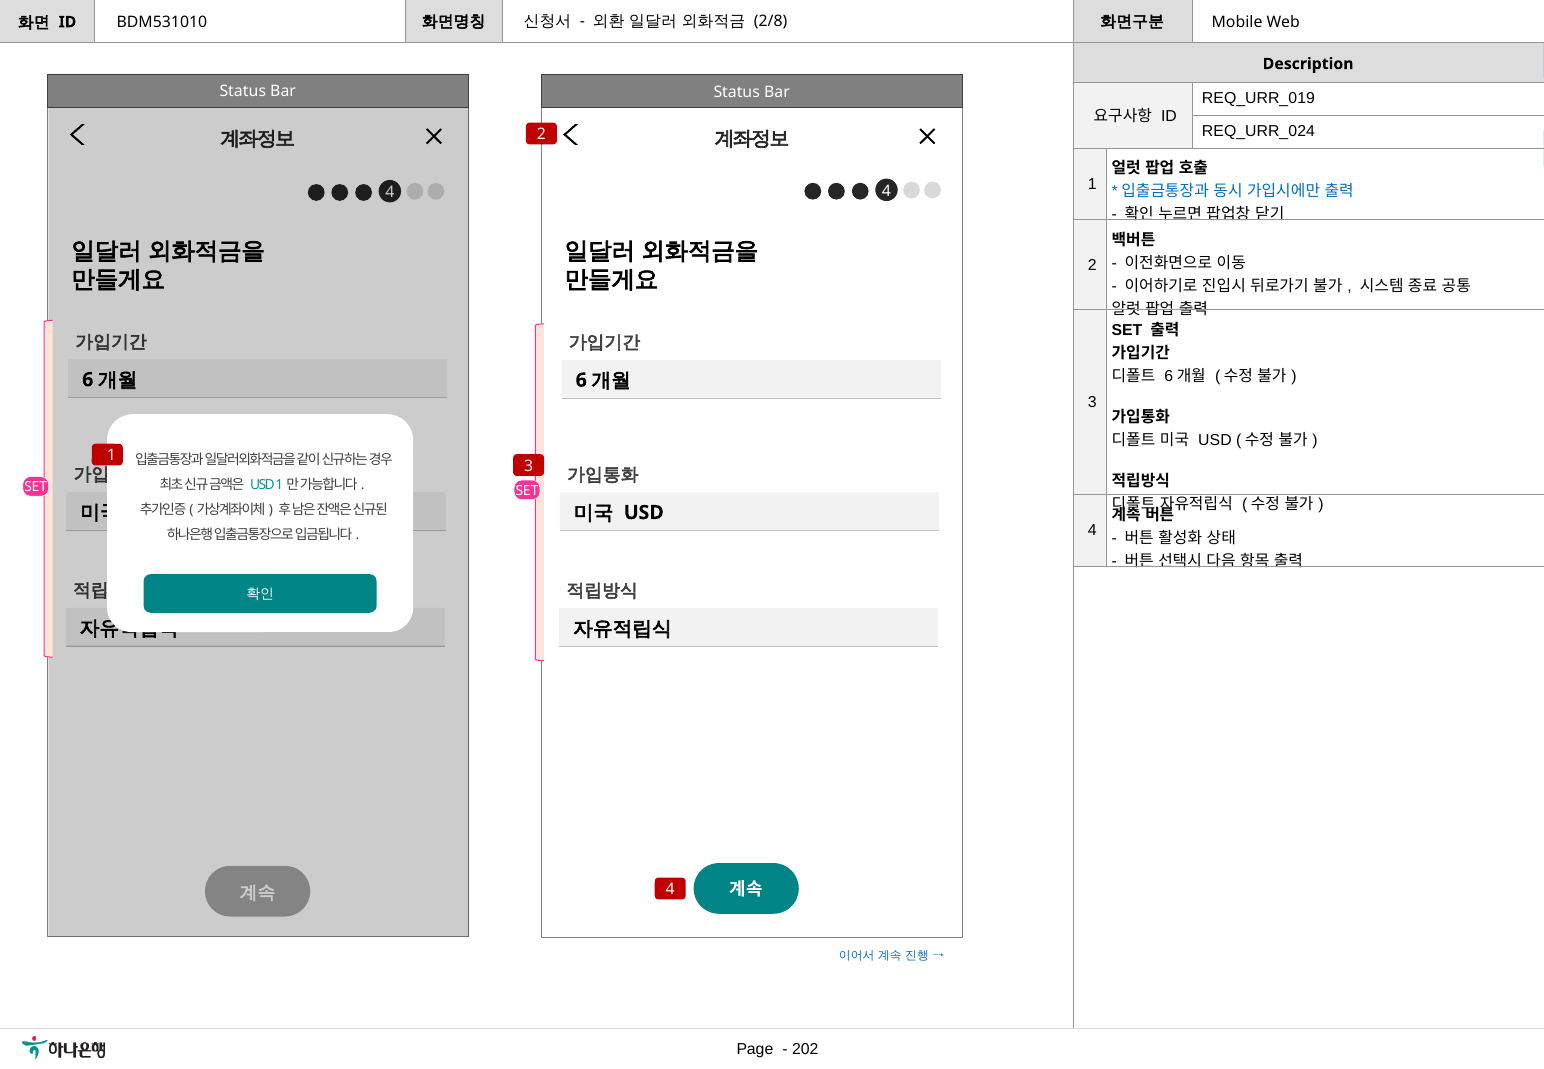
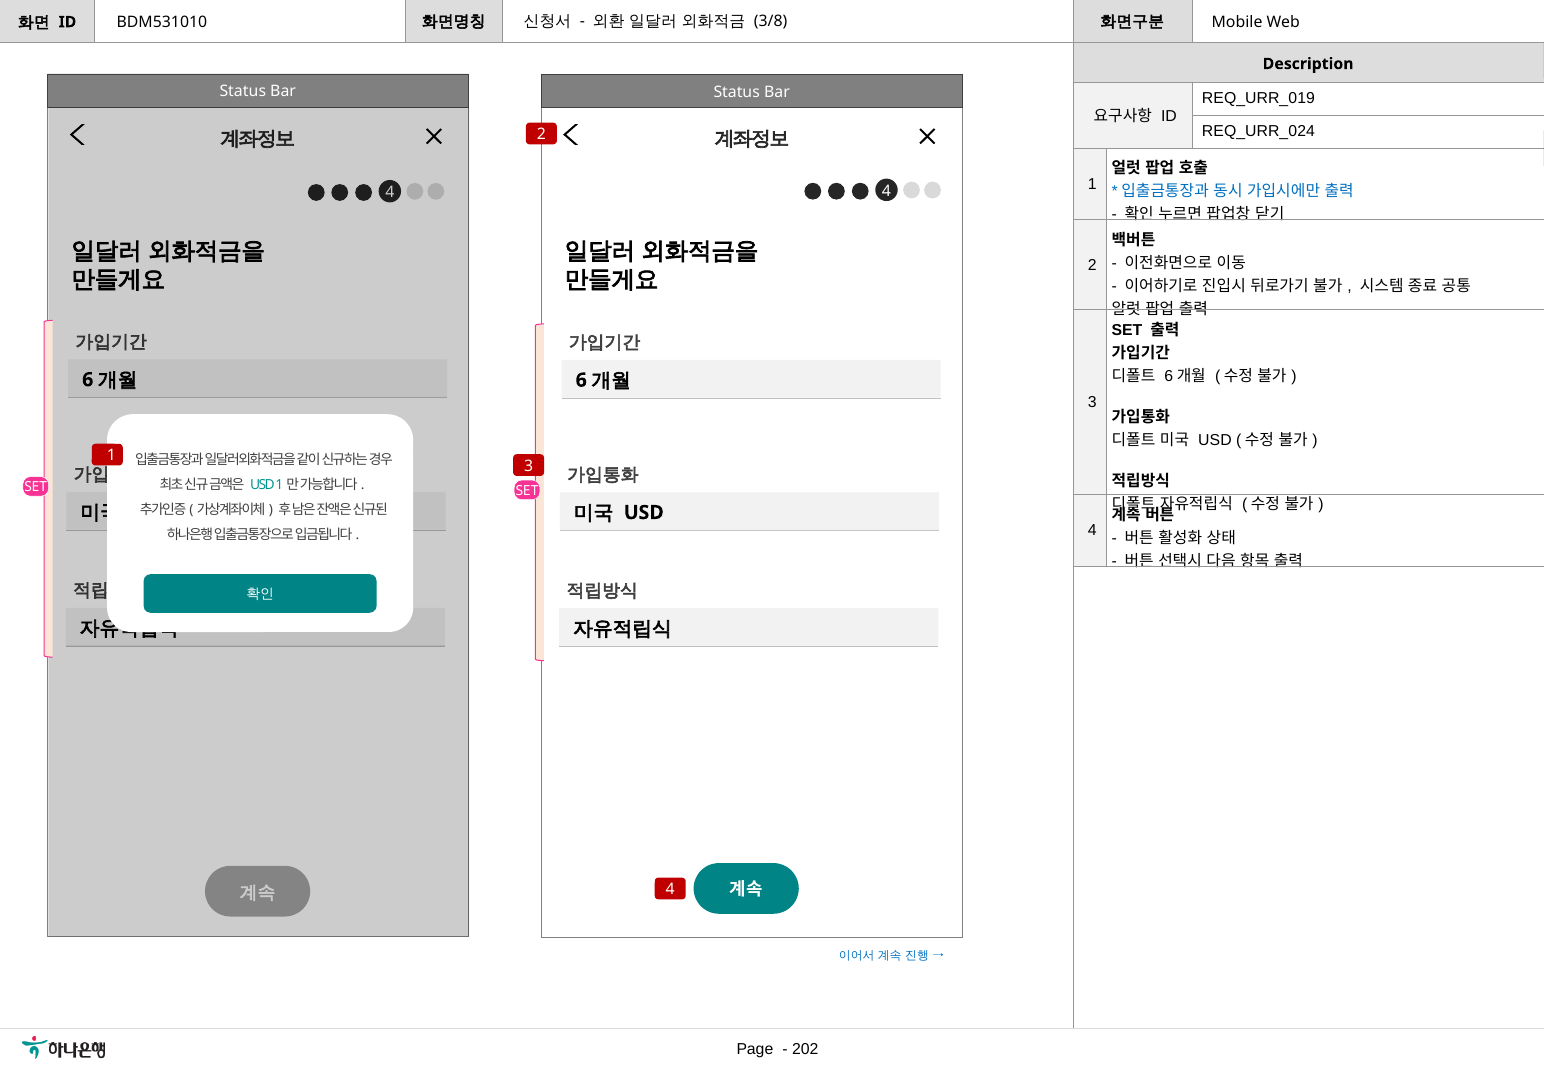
2/8: 2/8 -> 3/8
